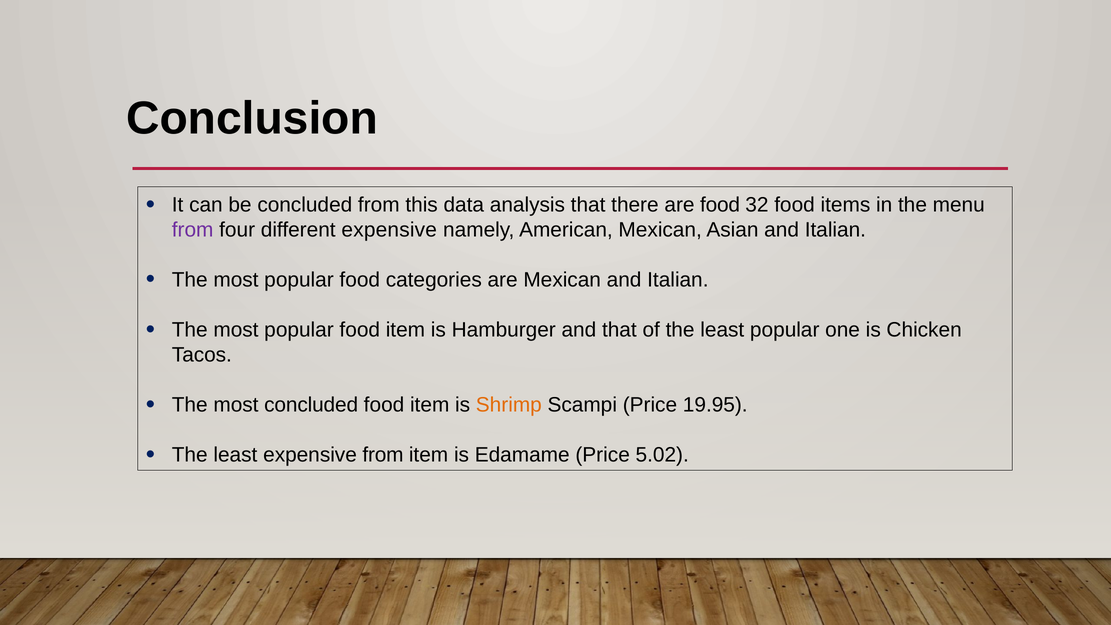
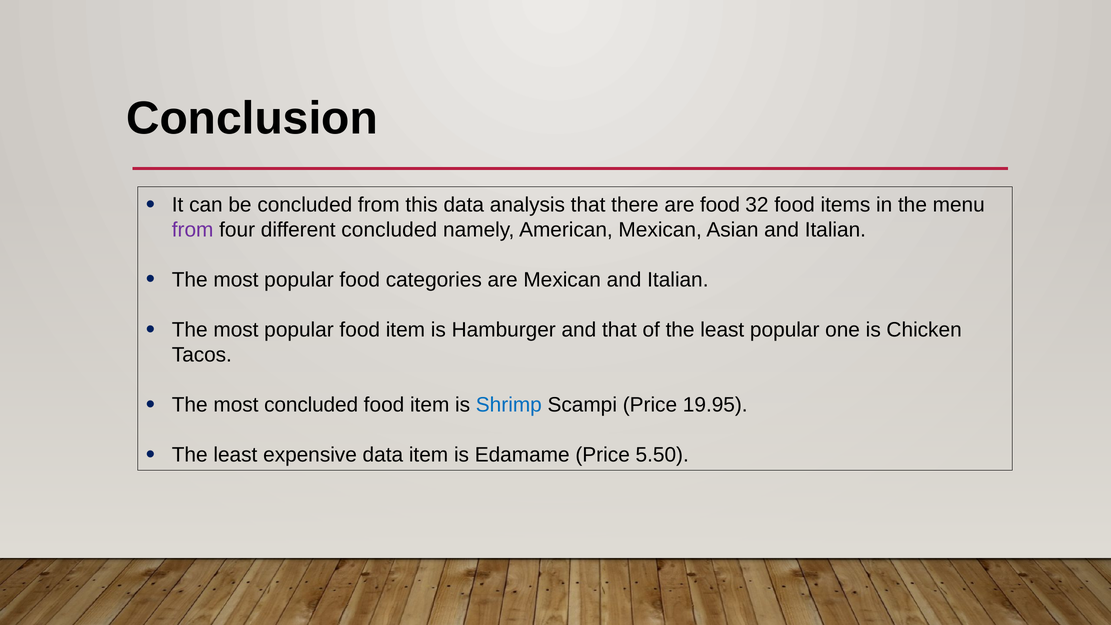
different expensive: expensive -> concluded
Shrimp colour: orange -> blue
expensive from: from -> data
5.02: 5.02 -> 5.50
